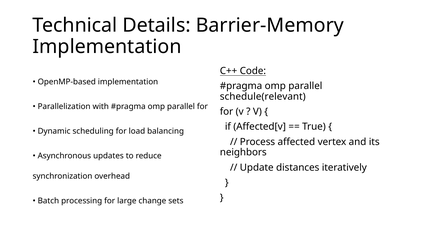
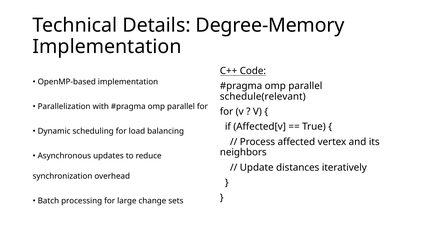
Barrier-Memory: Barrier-Memory -> Degree-Memory
